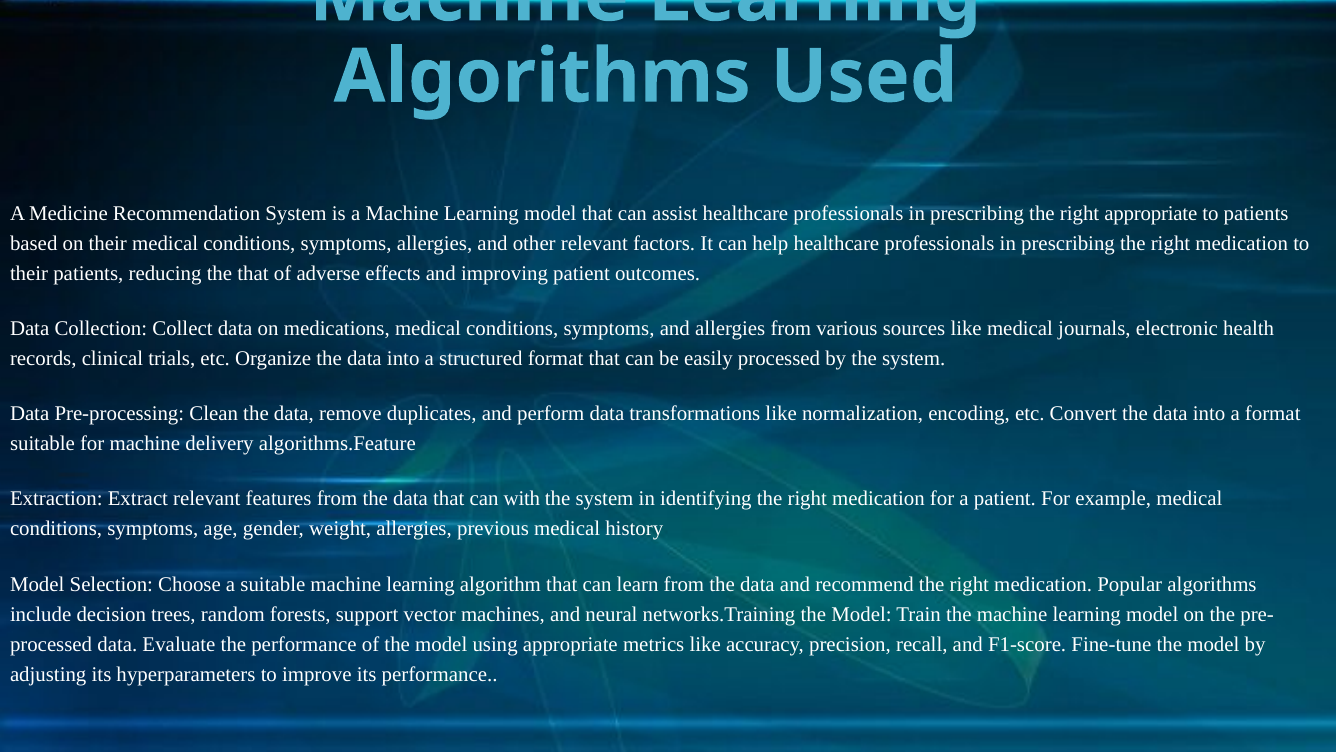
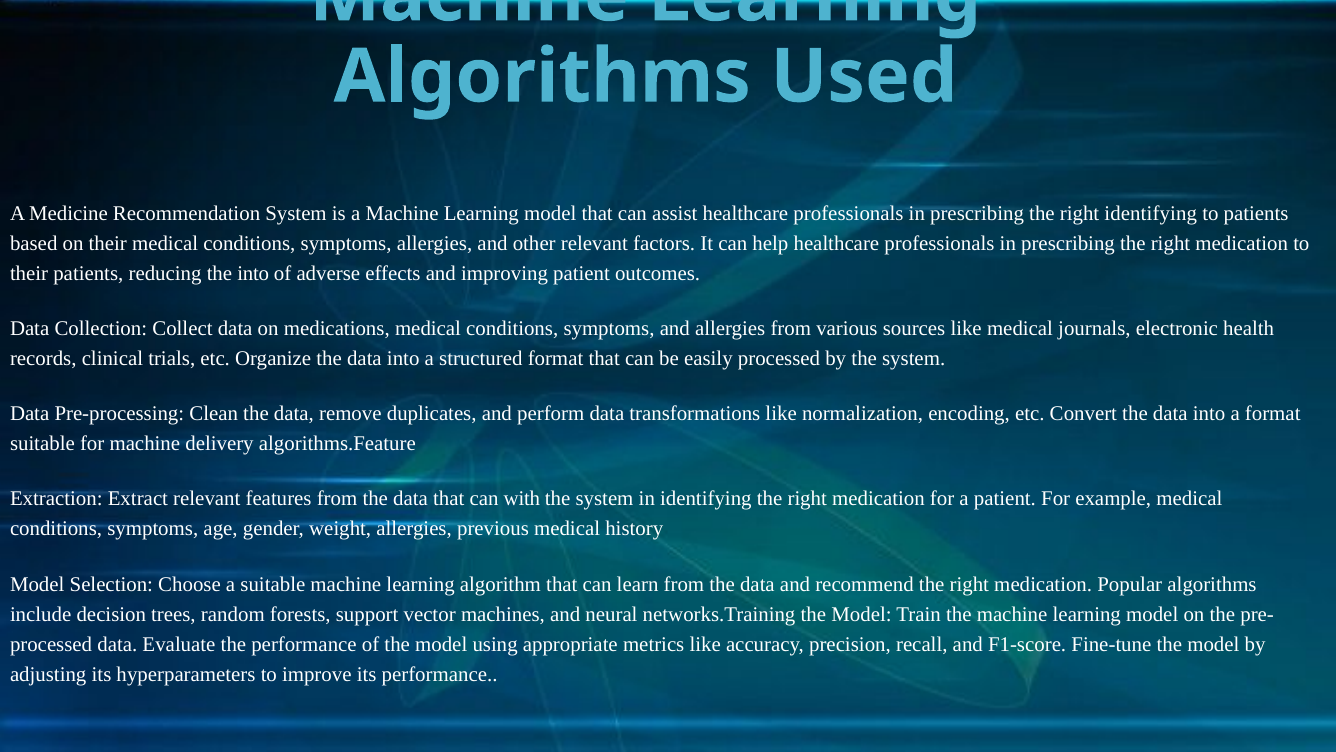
right appropriate: appropriate -> identifying
the that: that -> into
